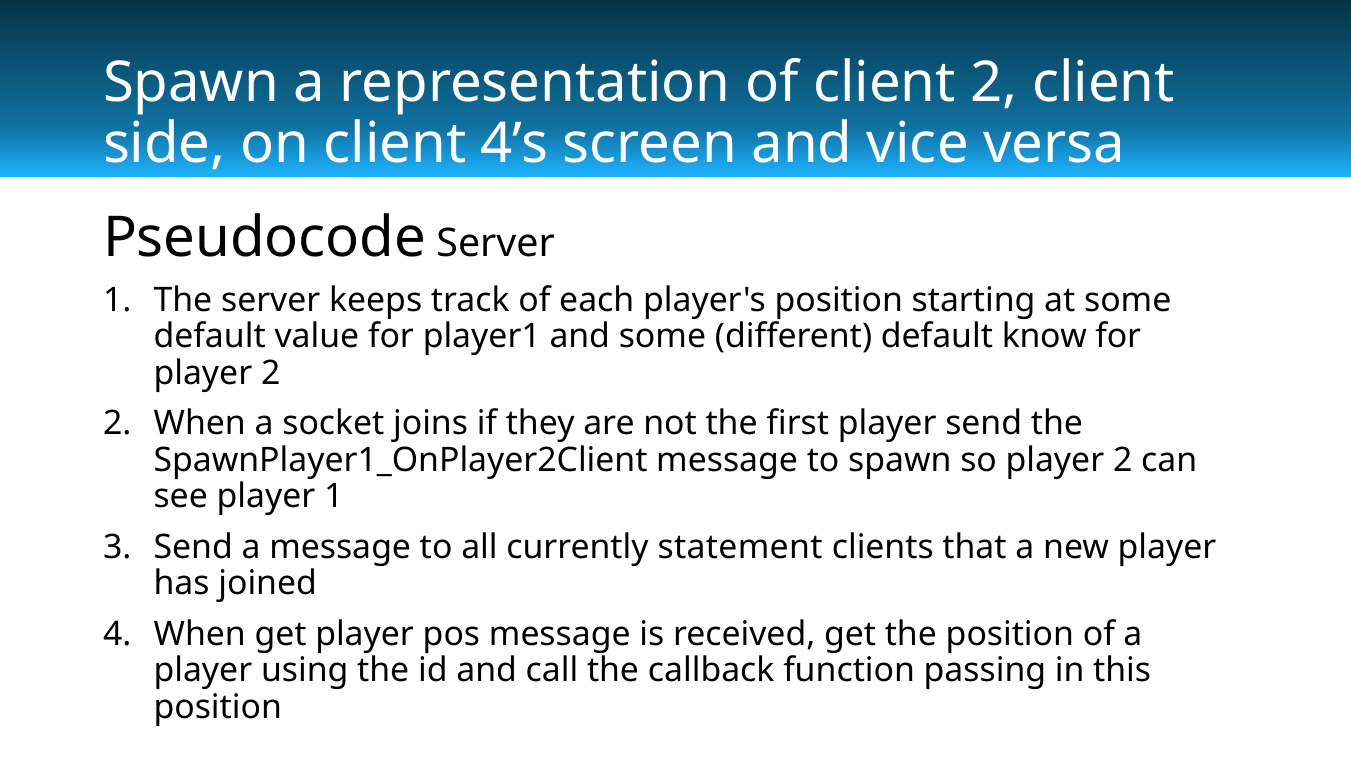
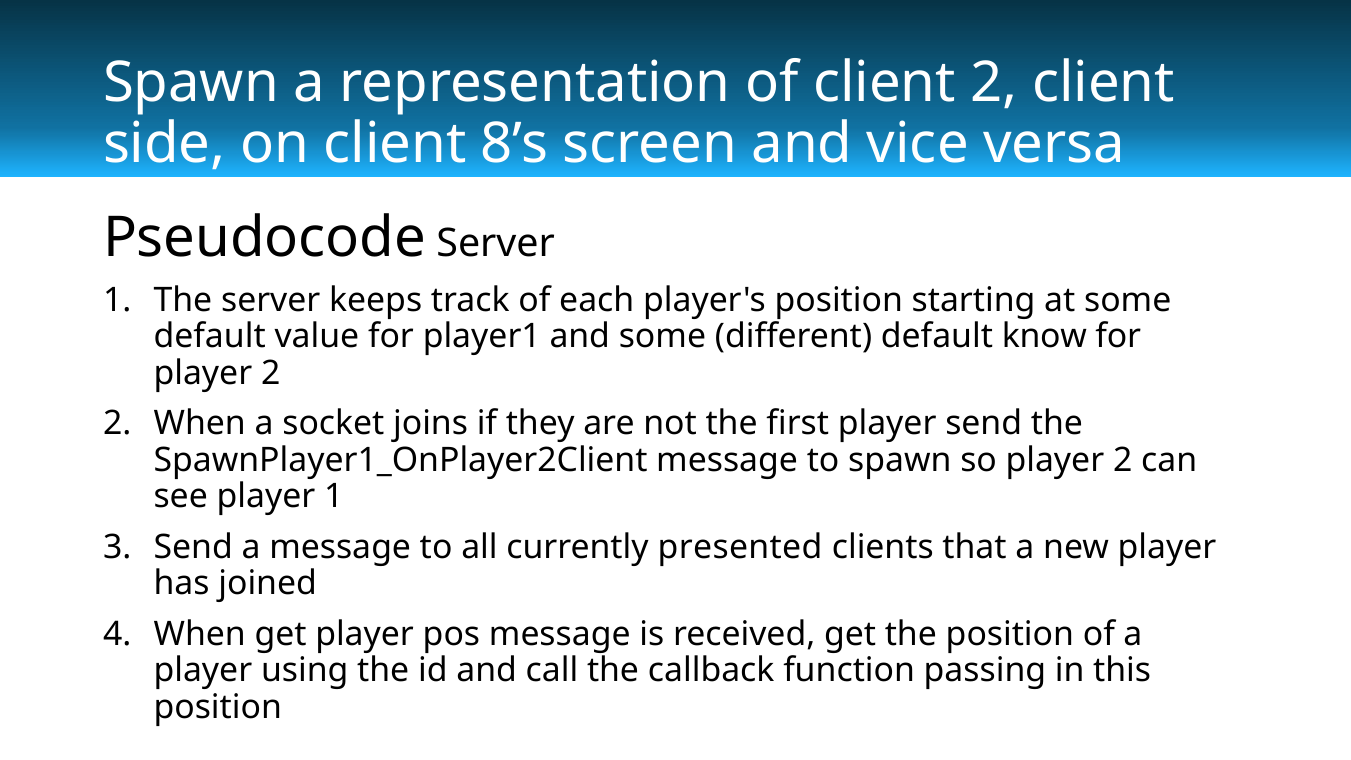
4’s: 4’s -> 8’s
statement: statement -> presented
